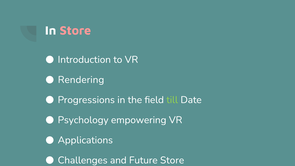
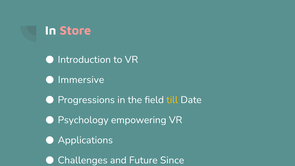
Rendering: Rendering -> Immersive
till colour: light green -> yellow
Future Store: Store -> Since
